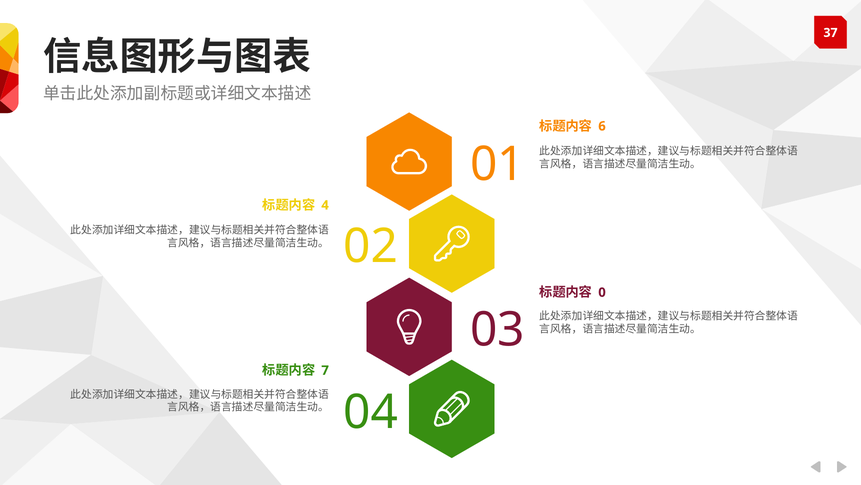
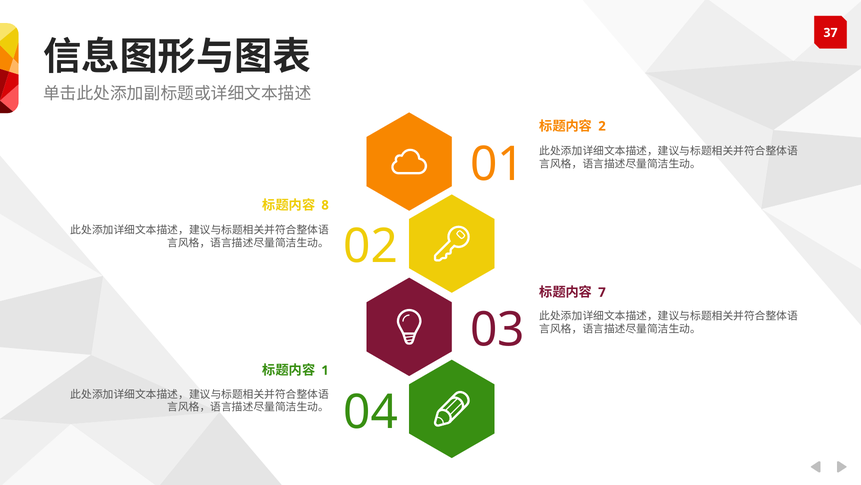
6: 6 -> 2
4: 4 -> 8
0: 0 -> 7
7: 7 -> 1
